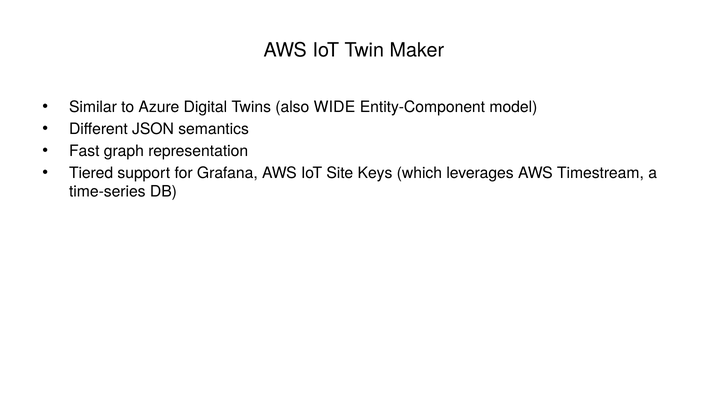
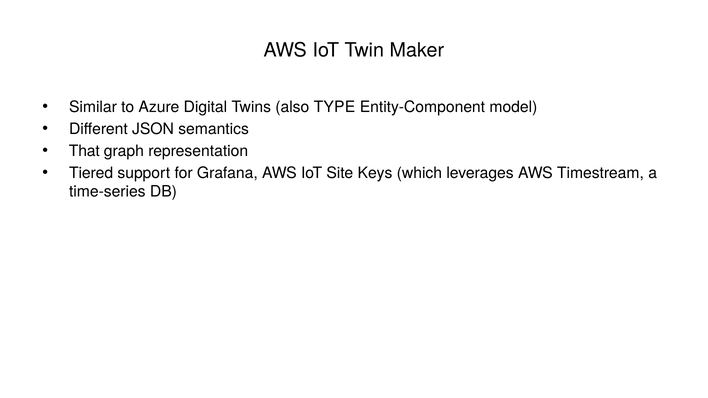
WIDE: WIDE -> TYPE
Fast: Fast -> That
